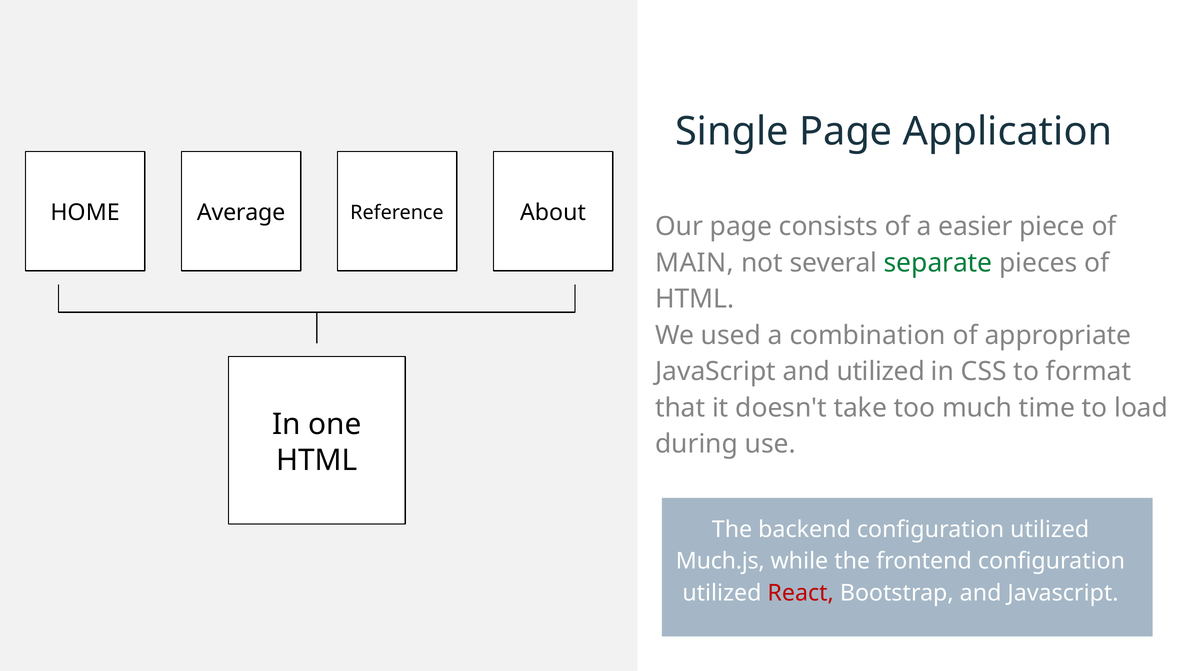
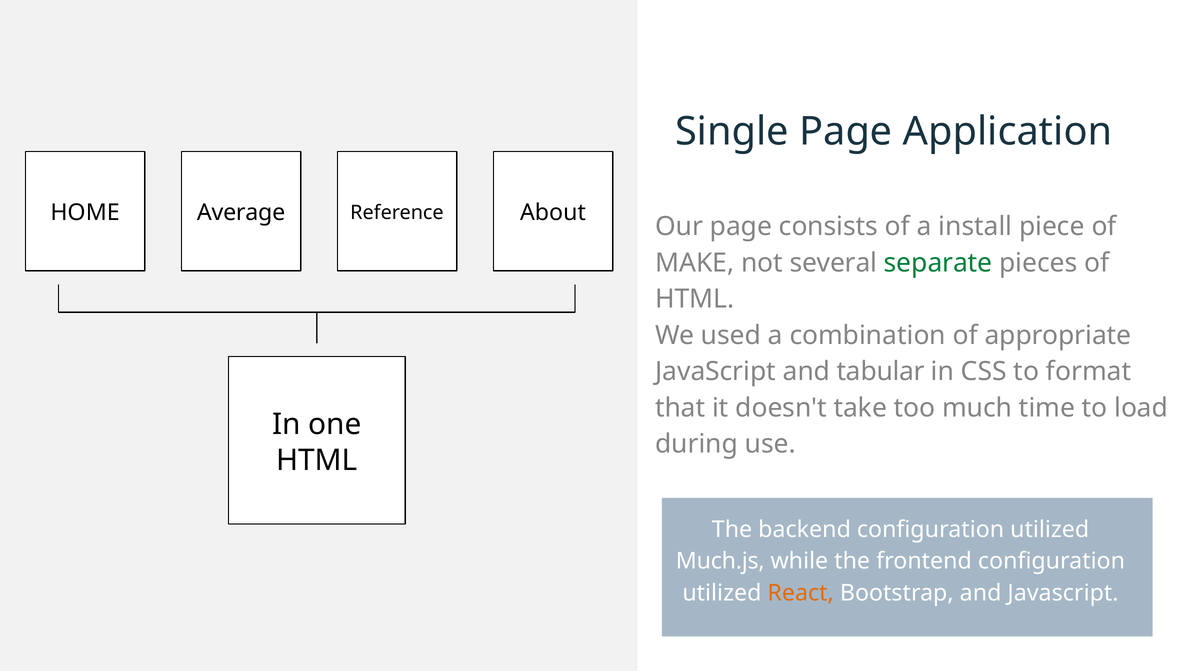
easier: easier -> install
MAIN: MAIN -> MAKE
and utilized: utilized -> tabular
React colour: red -> orange
